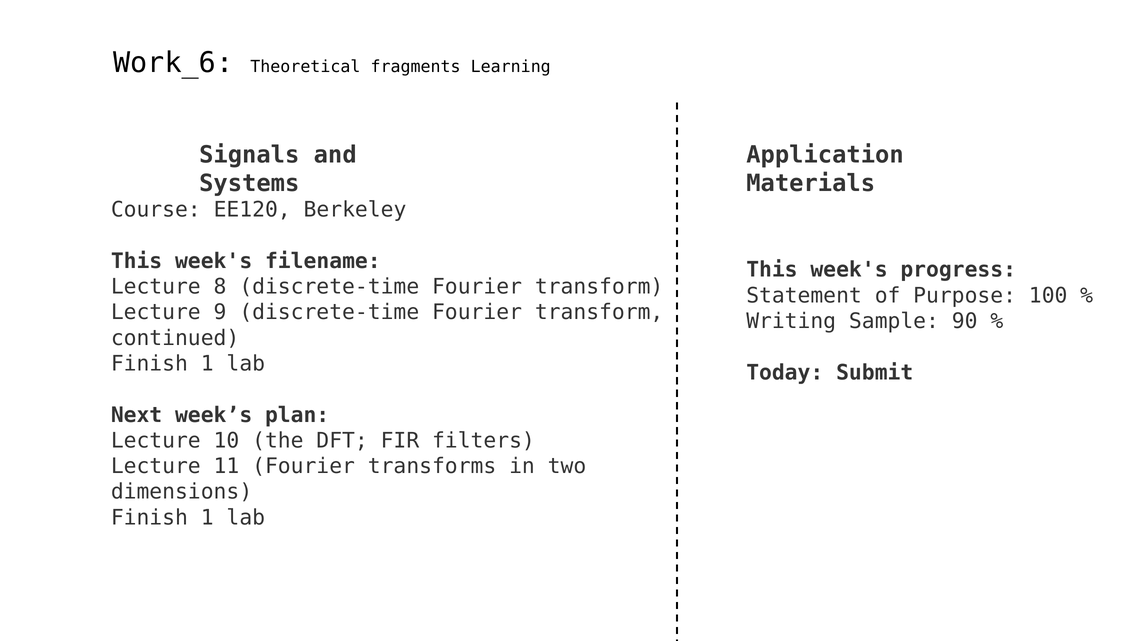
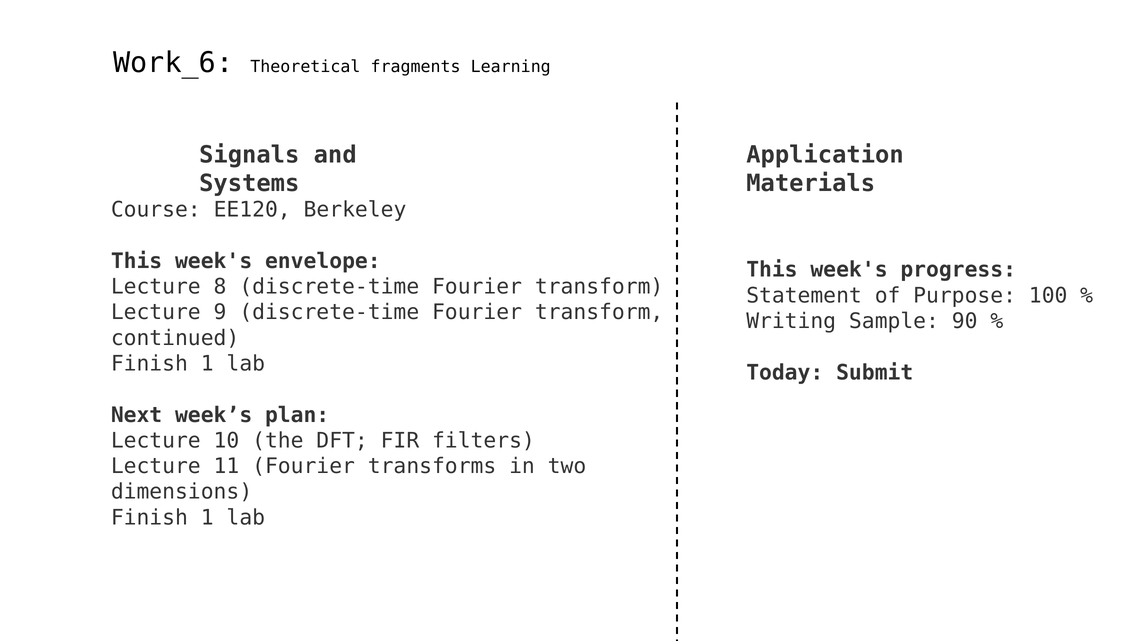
filename: filename -> envelope
